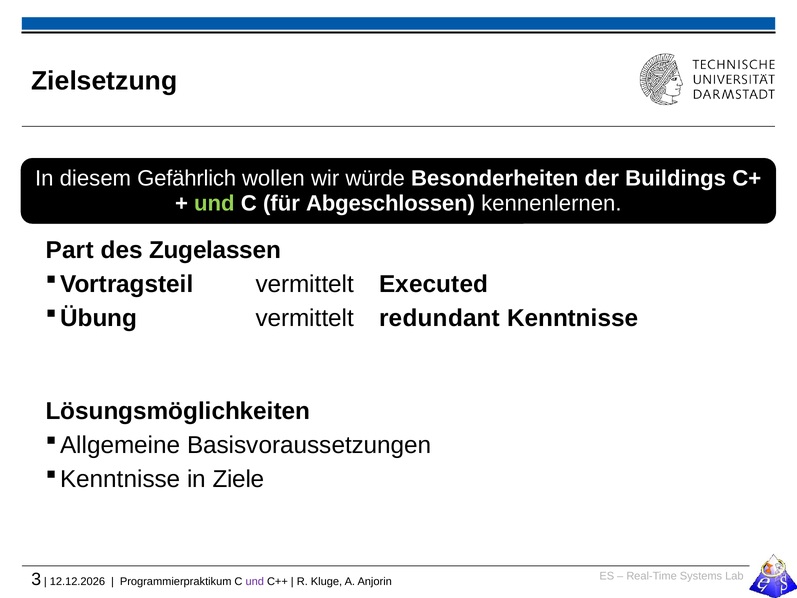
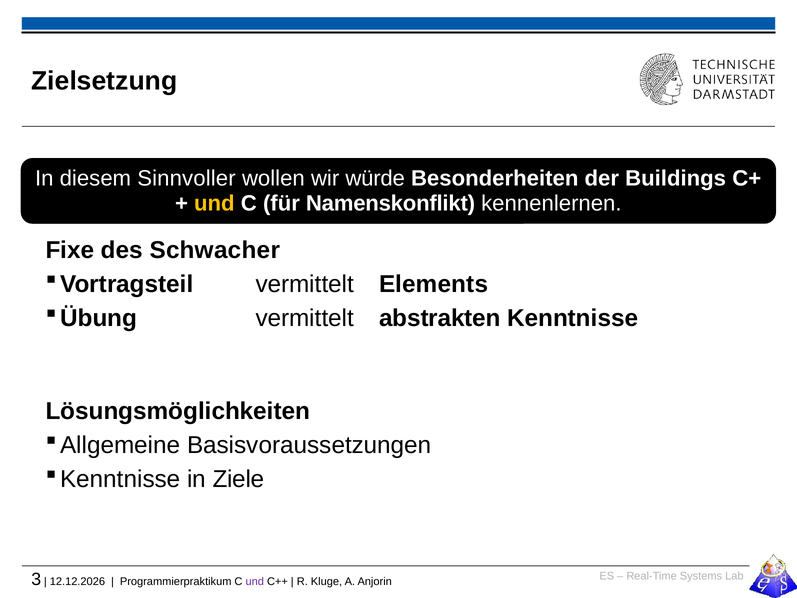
Gefährlich: Gefährlich -> Sinnvoller
und at (214, 203) colour: light green -> yellow
Abgeschlossen: Abgeschlossen -> Namenskonflikt
Part: Part -> Fixe
Zugelassen: Zugelassen -> Schwacher
Executed: Executed -> Elements
redundant: redundant -> abstrakten
